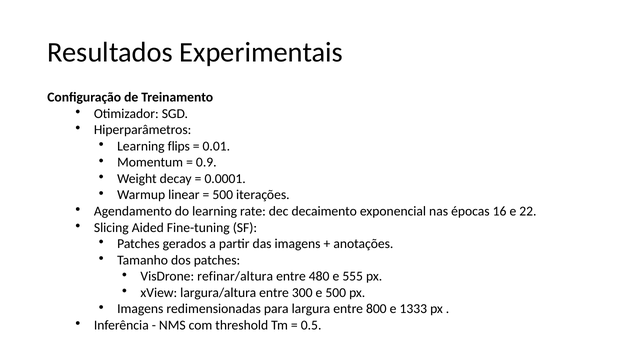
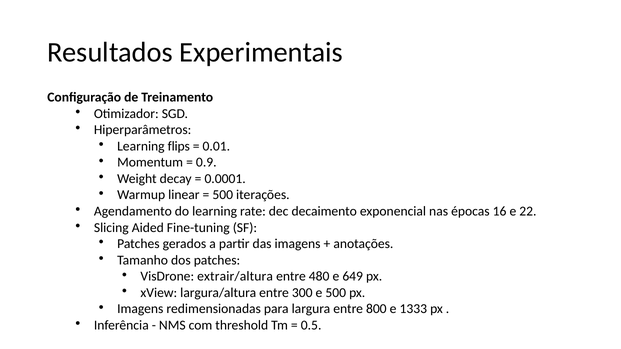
refinar/altura: refinar/altura -> extrair/altura
555: 555 -> 649
